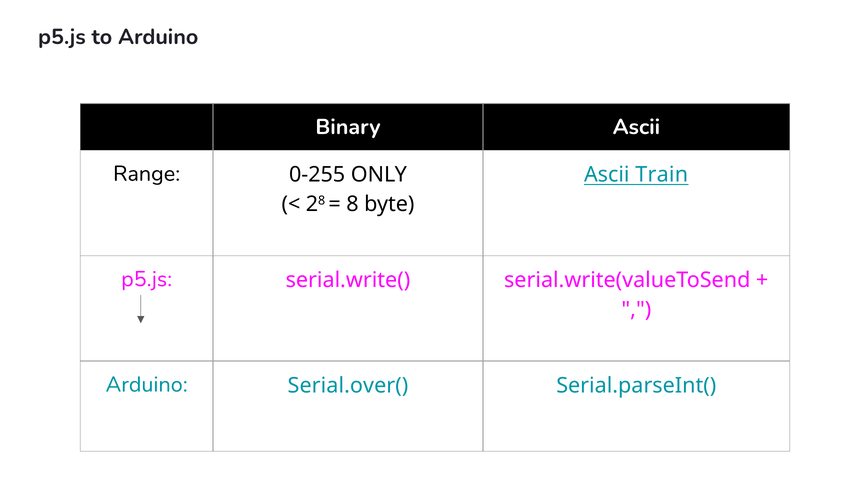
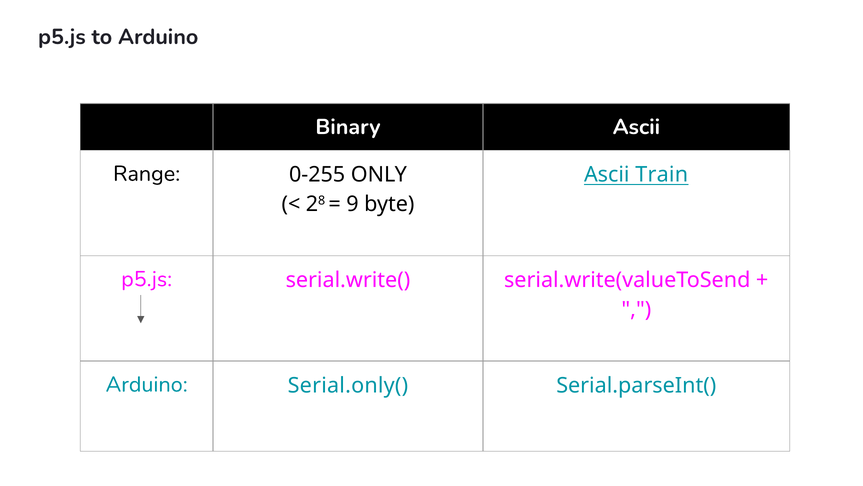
8: 8 -> 9
Serial.over(: Serial.over( -> Serial.only(
